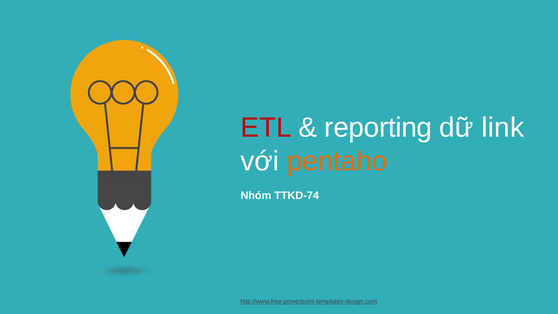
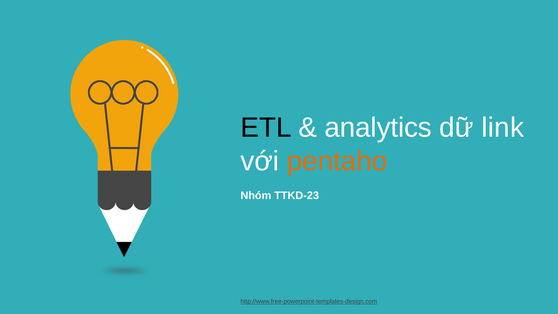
ETL colour: red -> black
reporting: reporting -> analytics
TTKD-74: TTKD-74 -> TTKD-23
